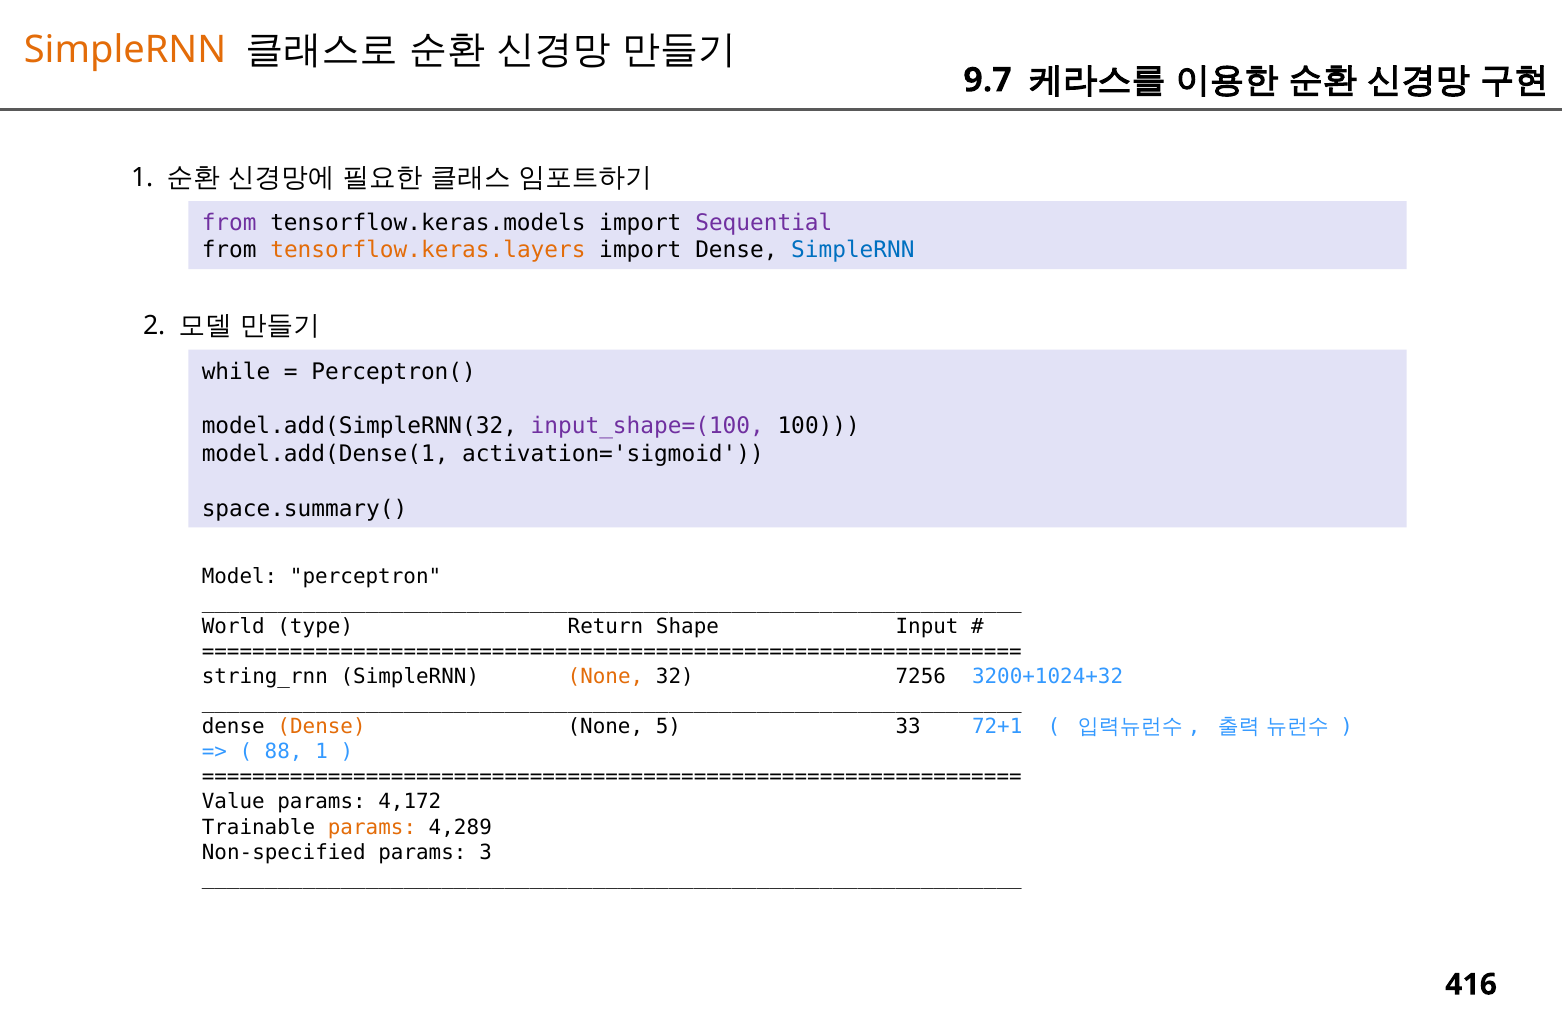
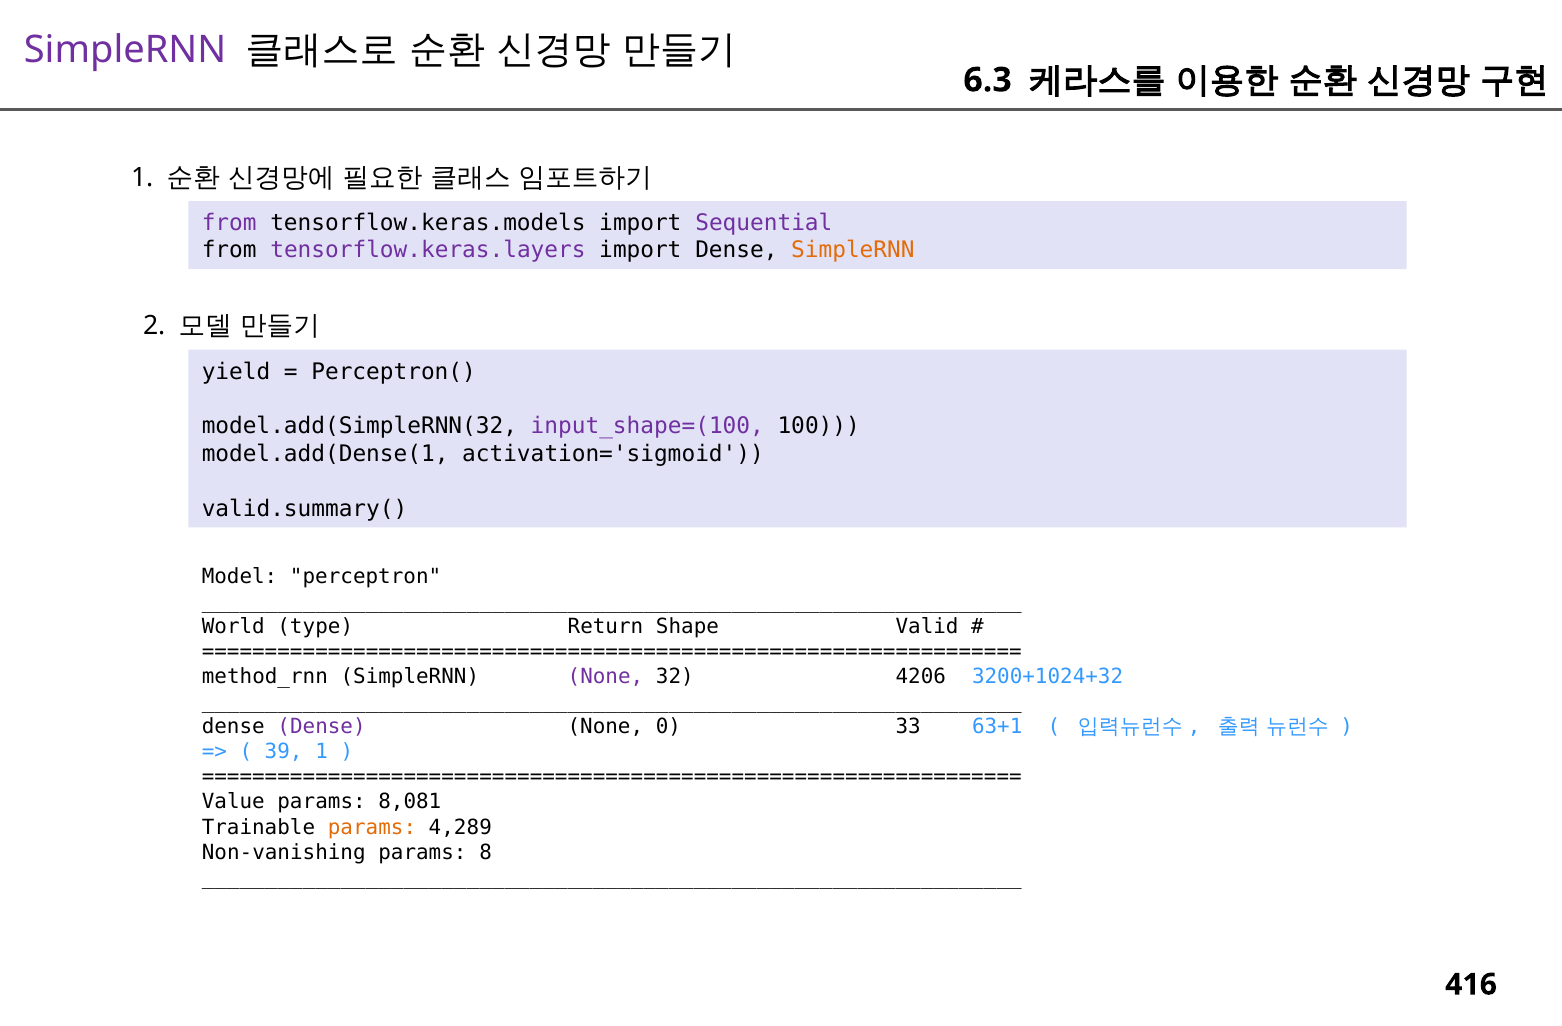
SimpleRNN at (125, 50) colour: orange -> purple
9.7: 9.7 -> 6.3
tensorflow.keras.layers colour: orange -> purple
SimpleRNN at (853, 250) colour: blue -> orange
while: while -> yield
space.summary(: space.summary( -> valid.summary(
Input: Input -> Valid
string_rnn: string_rnn -> method_rnn
None at (605, 677) colour: orange -> purple
7256: 7256 -> 4206
Dense at (322, 727) colour: orange -> purple
5: 5 -> 0
72+1: 72+1 -> 63+1
88: 88 -> 39
4,172: 4,172 -> 8,081
Non-specified: Non-specified -> Non-vanishing
3: 3 -> 8
